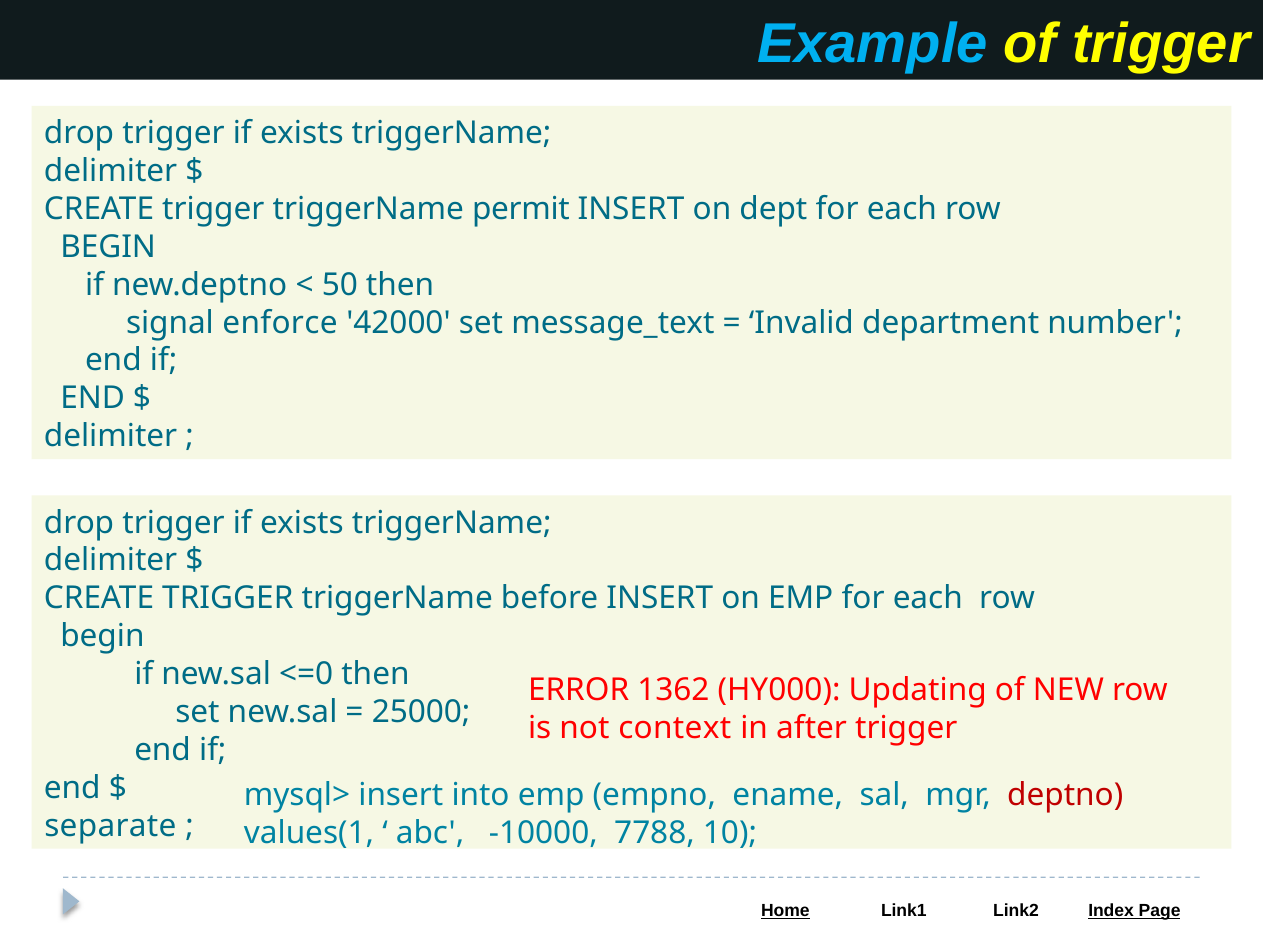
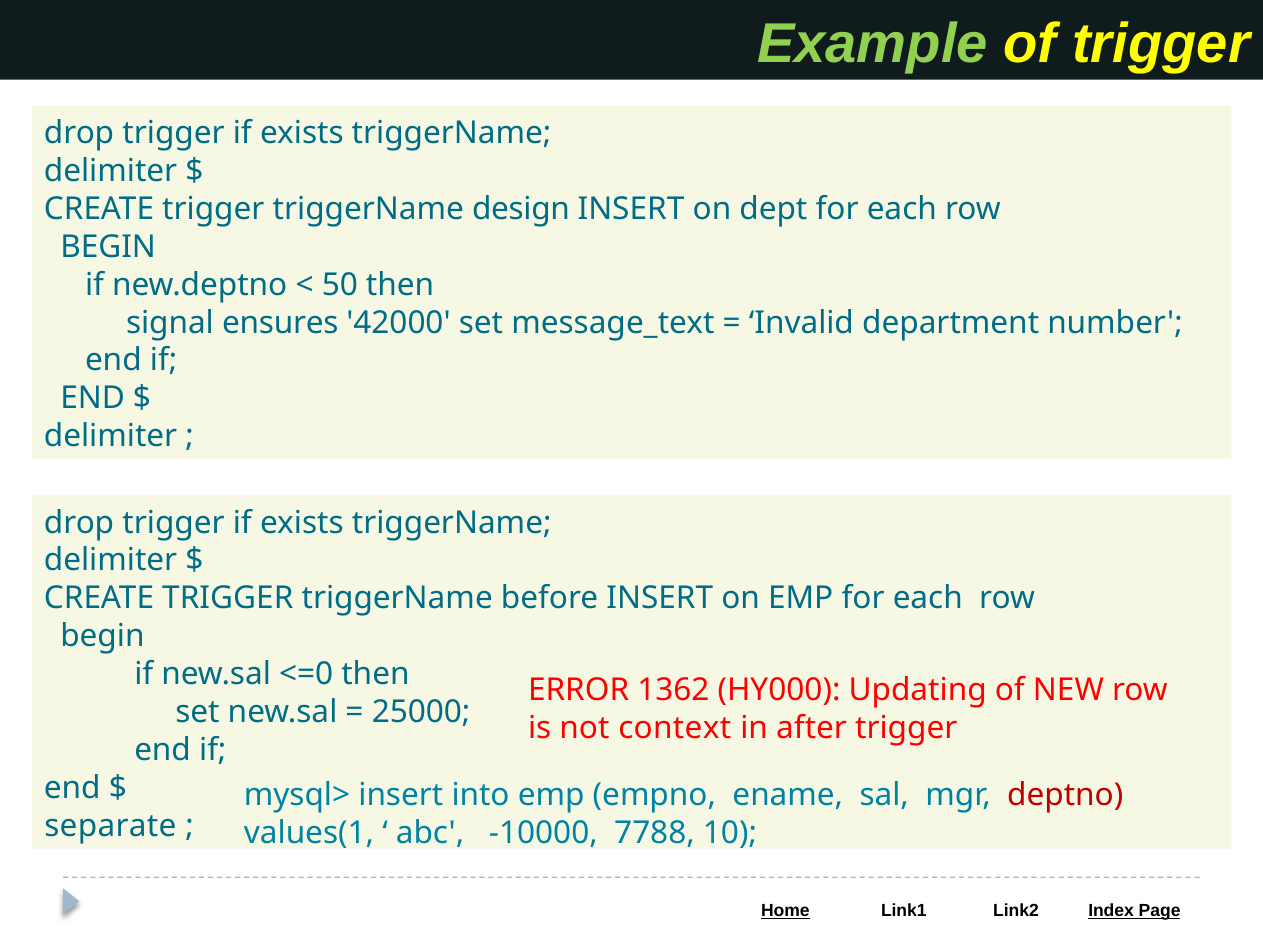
Example colour: light blue -> light green
permit: permit -> design
enforce: enforce -> ensures
